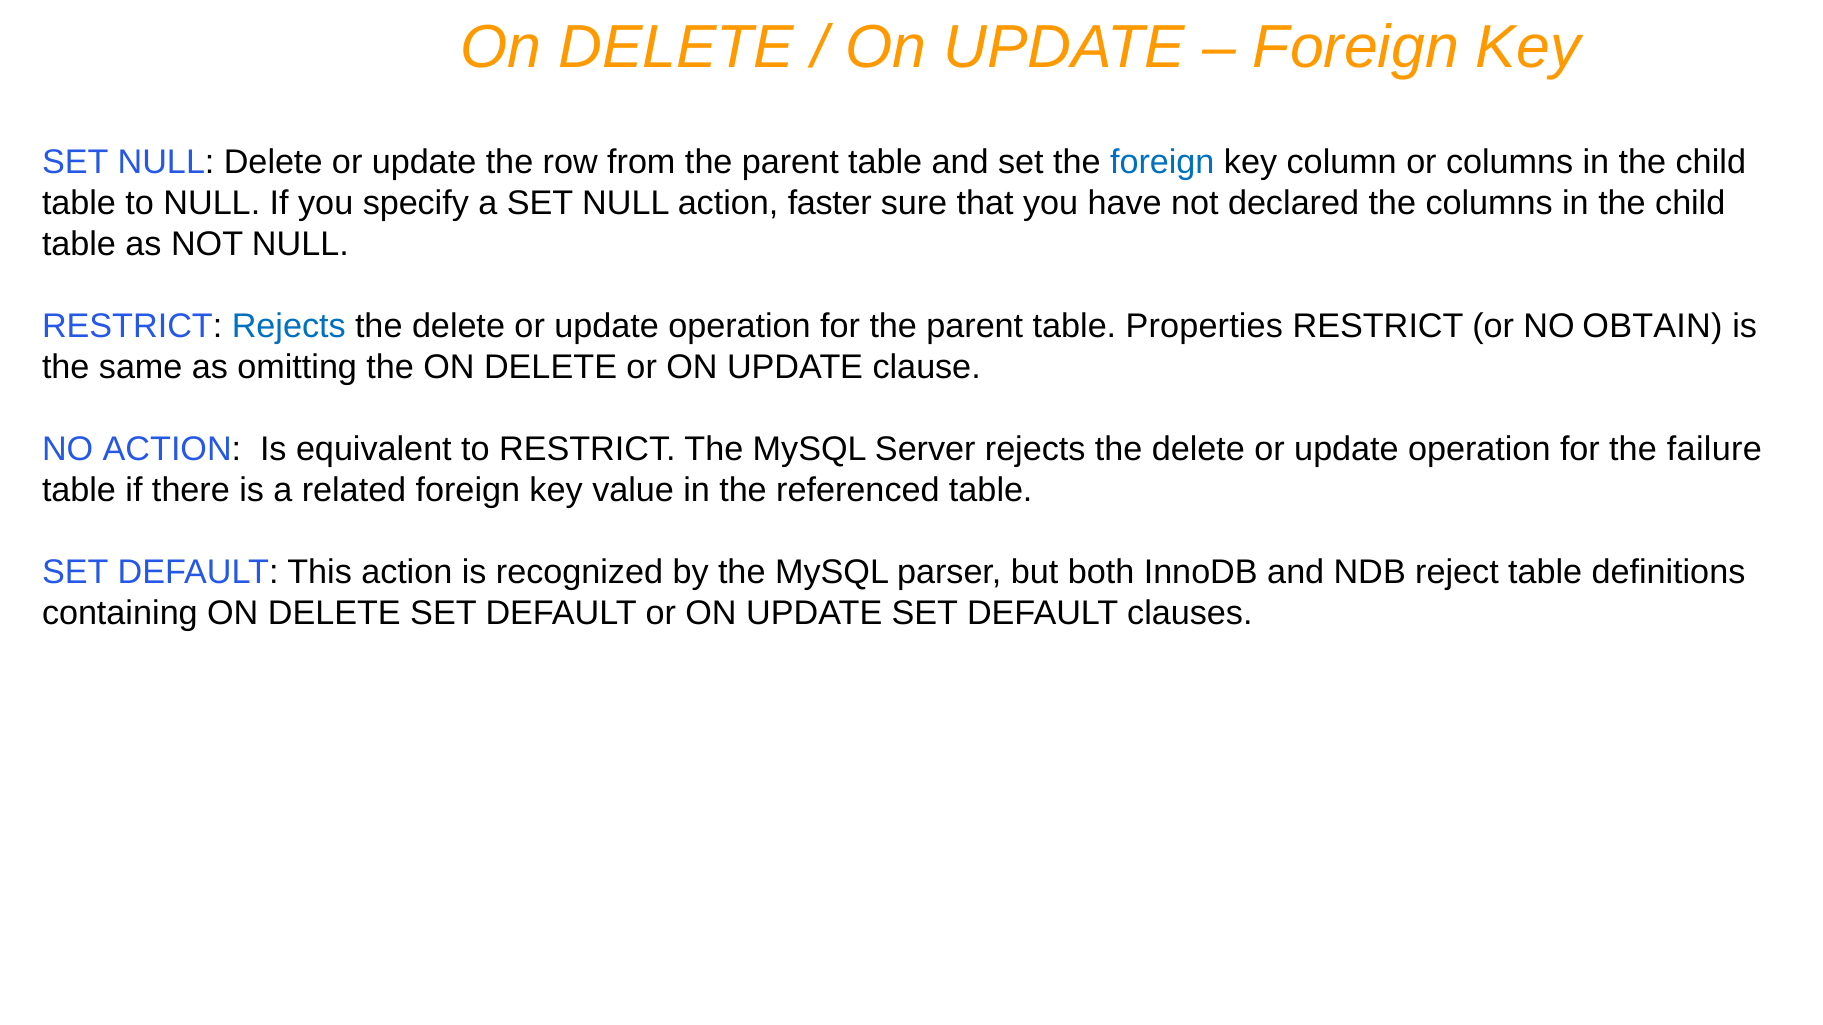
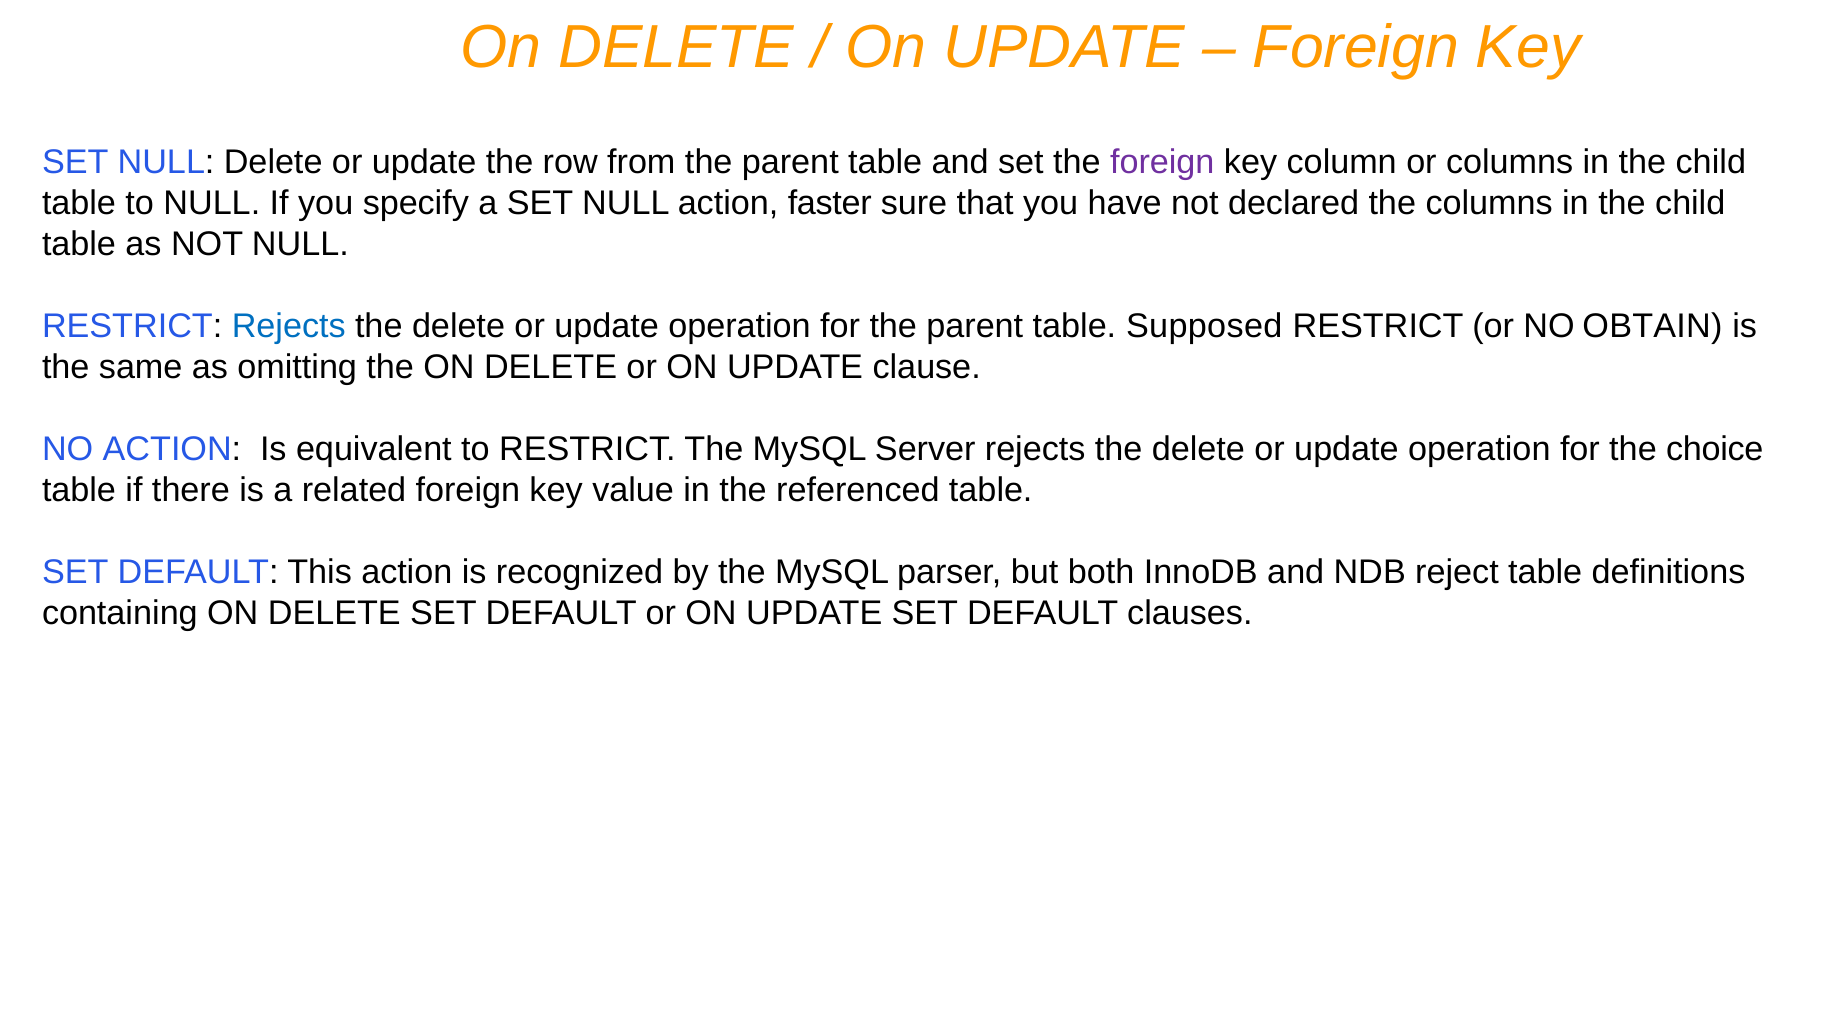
foreign at (1162, 162) colour: blue -> purple
Properties: Properties -> Supposed
failure: failure -> choice
